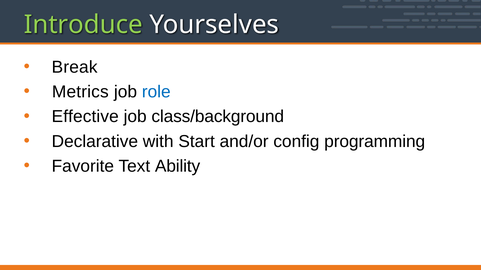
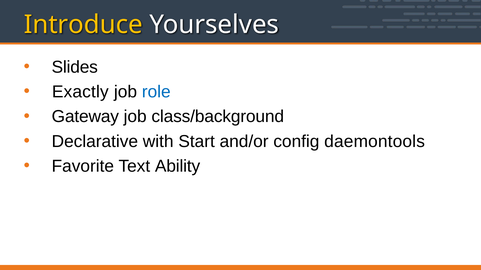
Introduce colour: light green -> yellow
Break: Break -> Slides
Metrics: Metrics -> Exactly
Effective: Effective -> Gateway
programming: programming -> daemontools
